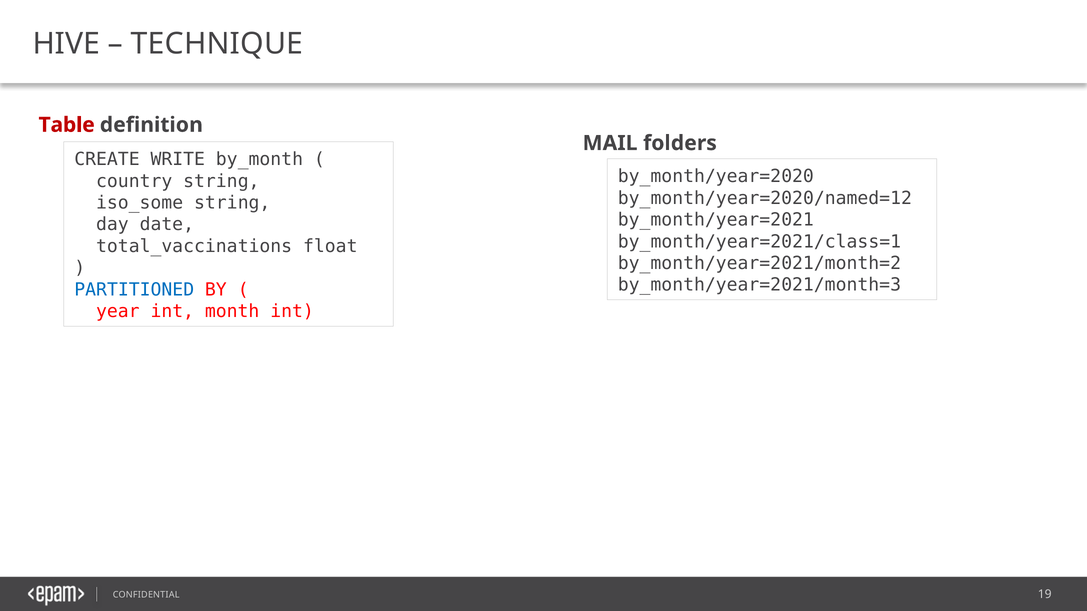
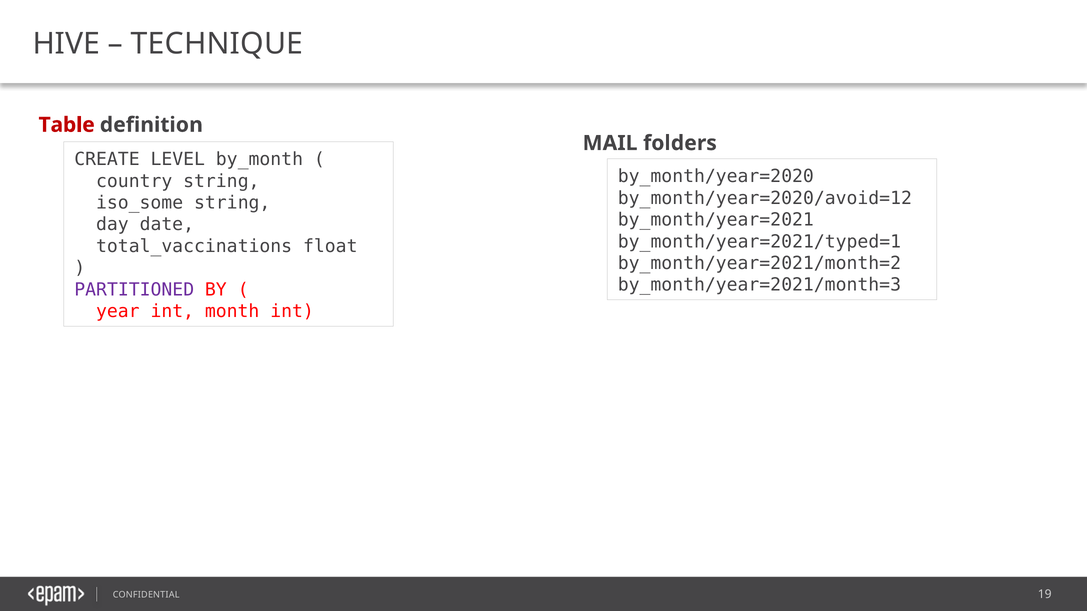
WRITE: WRITE -> LEVEL
by_month/year=2020/named=12: by_month/year=2020/named=12 -> by_month/year=2020/avoid=12
by_month/year=2021/class=1: by_month/year=2021/class=1 -> by_month/year=2021/typed=1
PARTITIONED colour: blue -> purple
